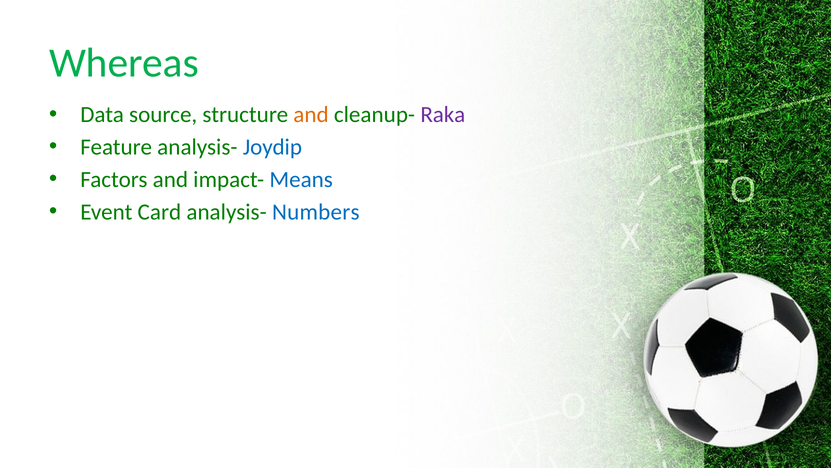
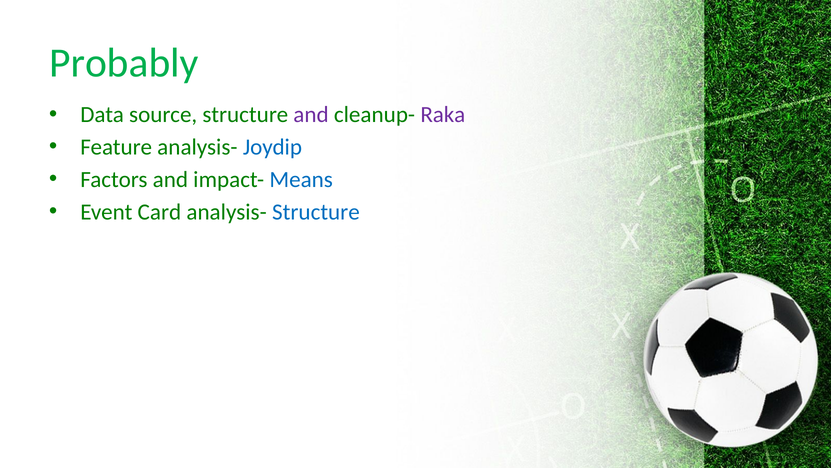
Whereas: Whereas -> Probably
and at (311, 115) colour: orange -> purple
analysis- Numbers: Numbers -> Structure
